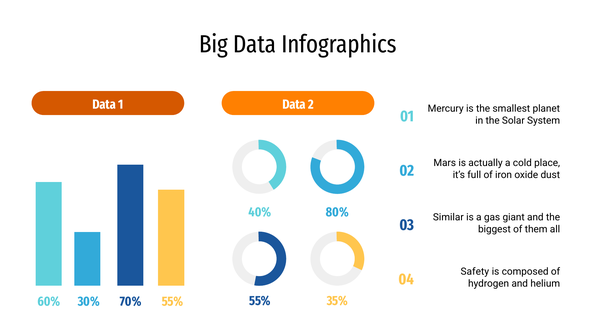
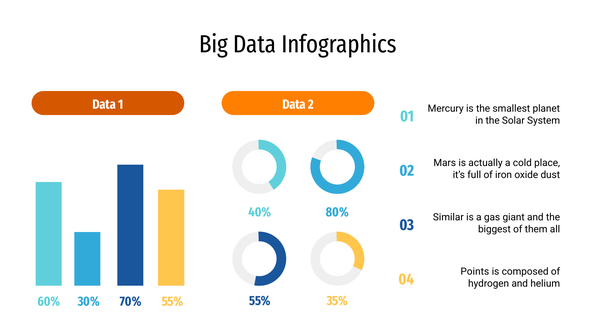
Safety: Safety -> Points
